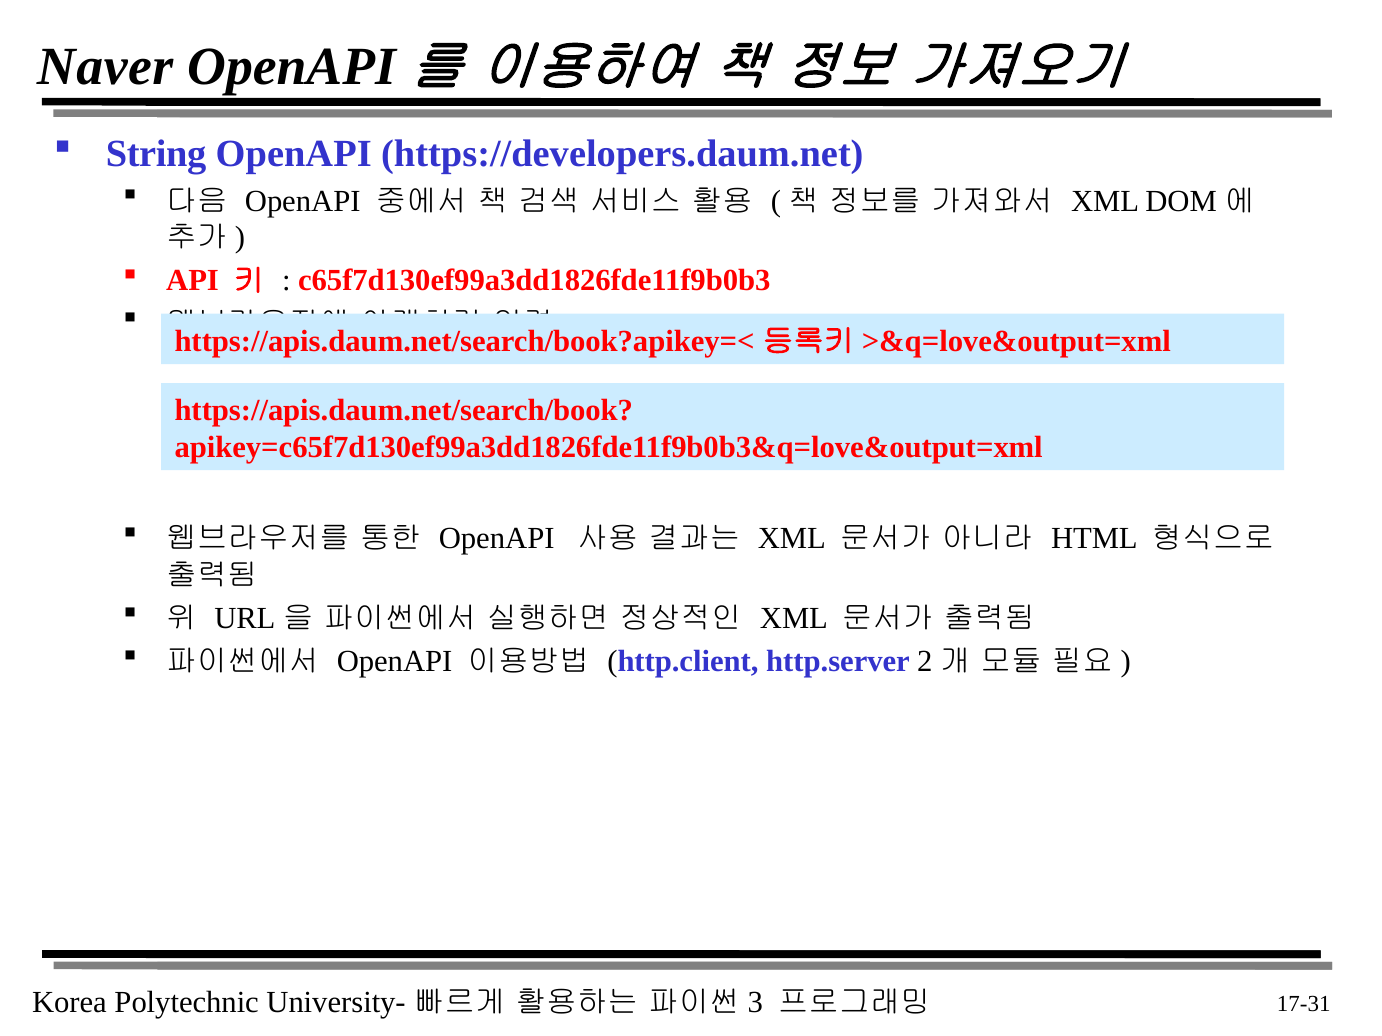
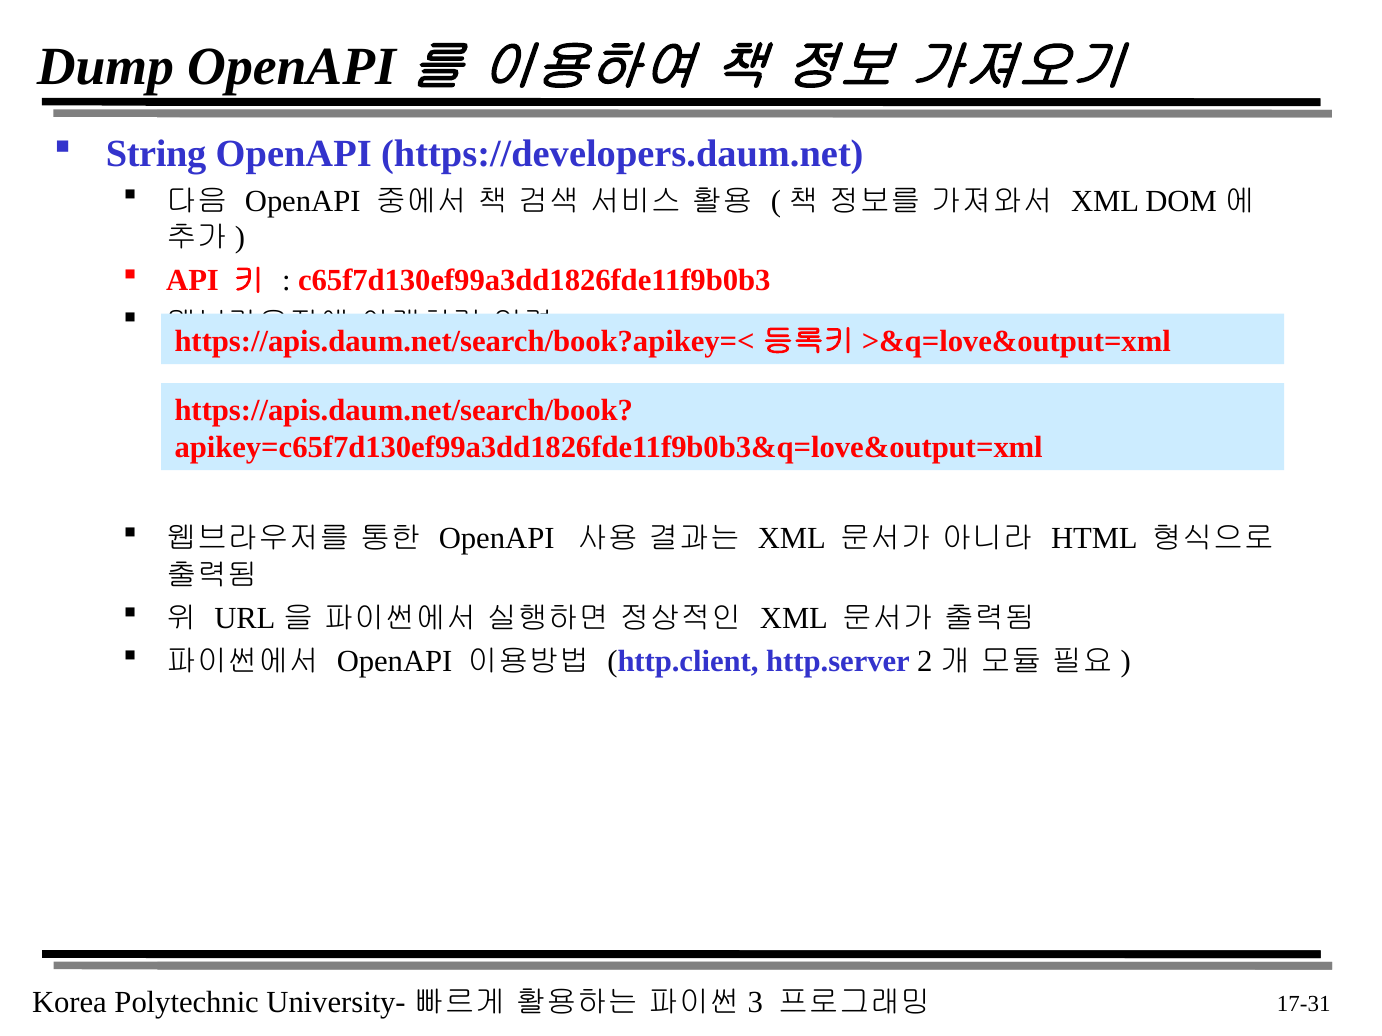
Naver: Naver -> Dump
